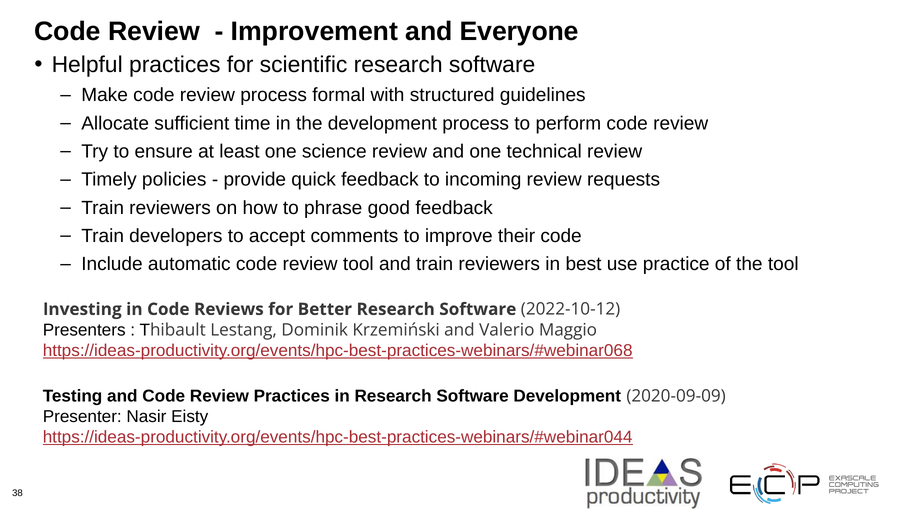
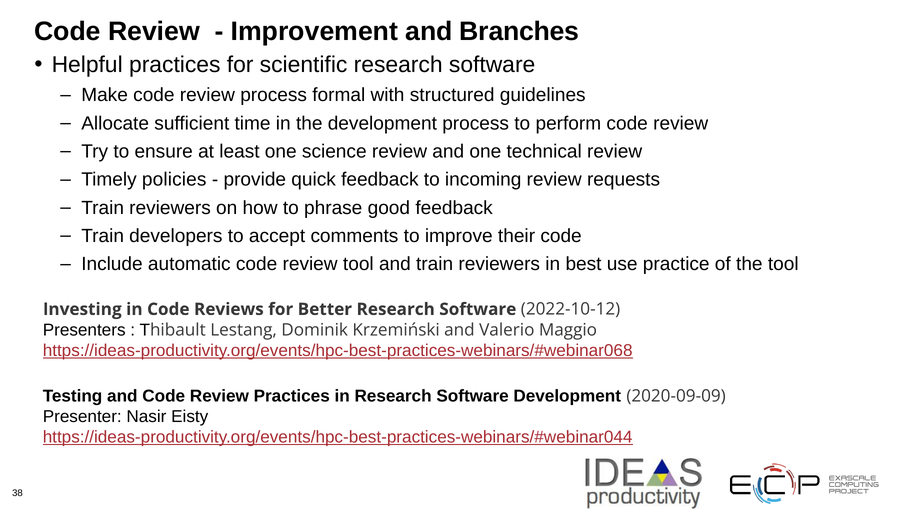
Everyone: Everyone -> Branches
